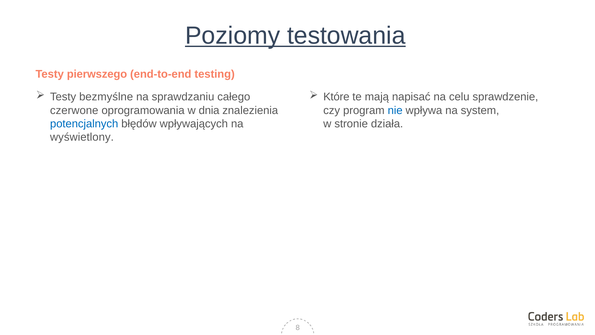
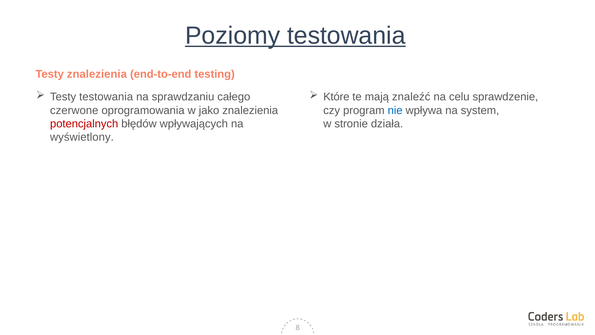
Testy pierwszego: pierwszego -> znalezienia
Testy bezmyślne: bezmyślne -> testowania
napisać: napisać -> znaleźć
dnia: dnia -> jako
potencjalnych colour: blue -> red
